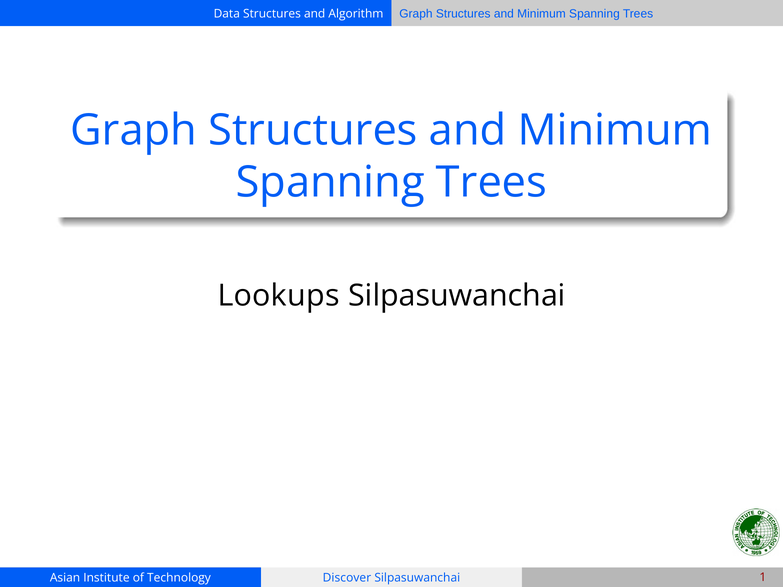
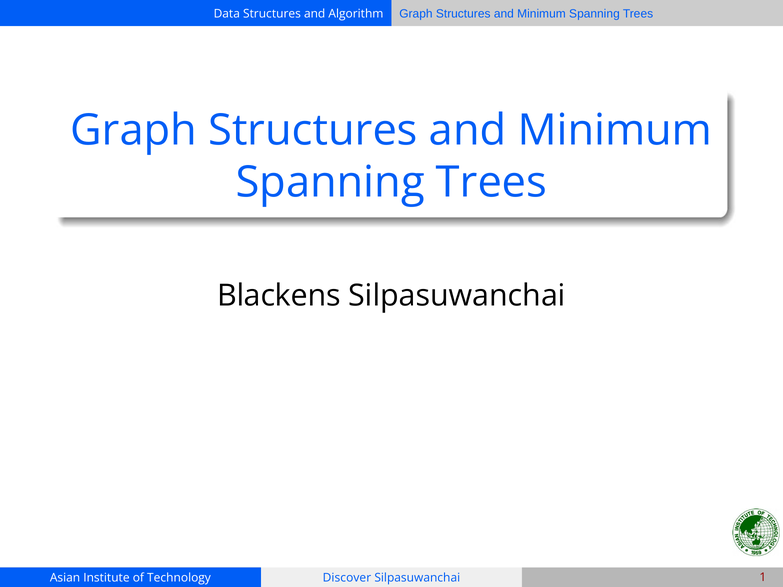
Lookups: Lookups -> Blackens
